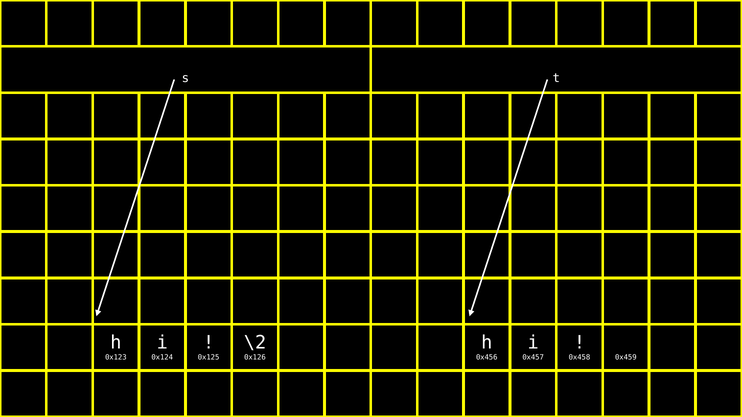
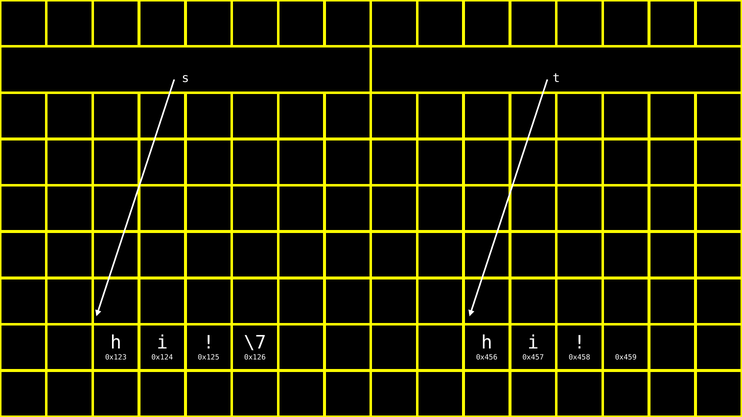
\2: \2 -> \7
